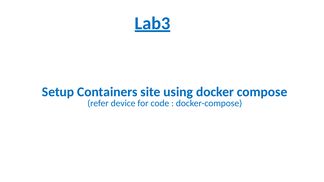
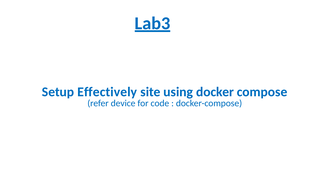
Containers: Containers -> Effectively
